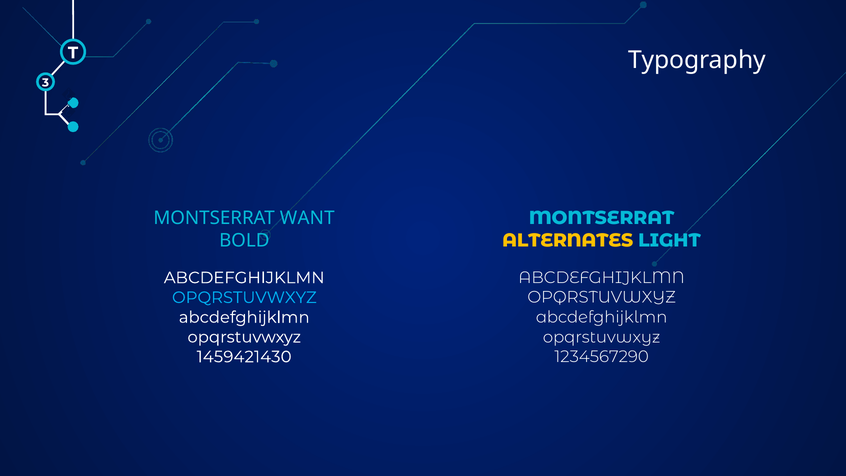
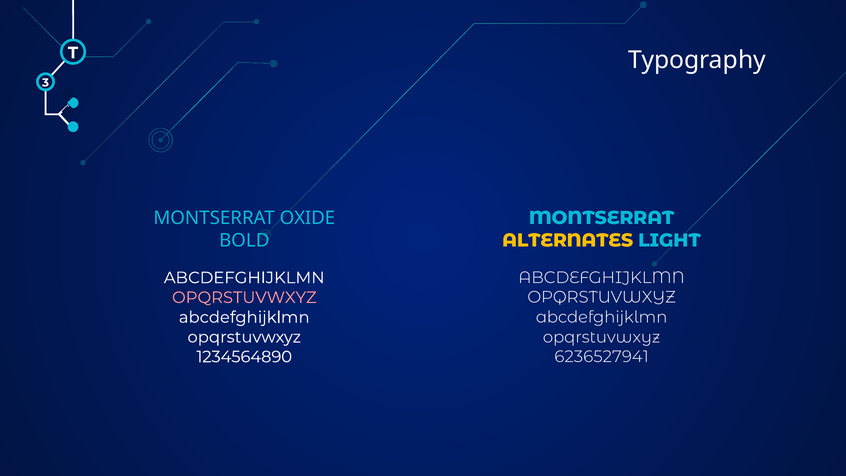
WANT: WANT -> OXIDE
OPQRSTUVWXYZ at (244, 297) colour: light blue -> pink
1234567290: 1234567290 -> 6236527941
1459421430: 1459421430 -> 1234564890
